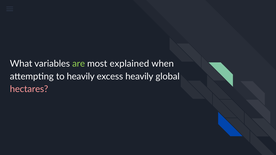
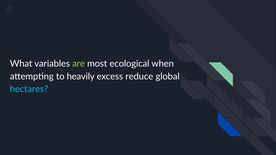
explained: explained -> ecological
excess heavily: heavily -> reduce
hectares colour: pink -> light blue
